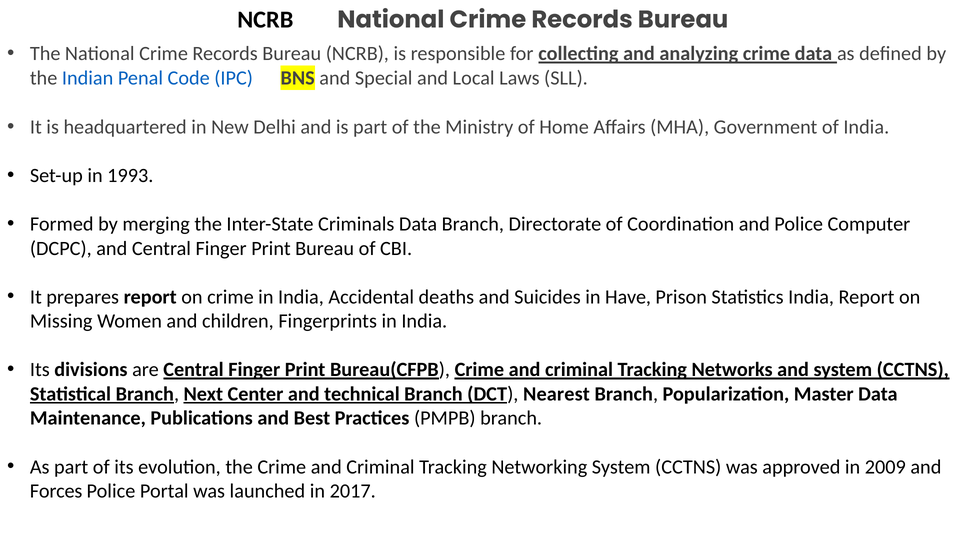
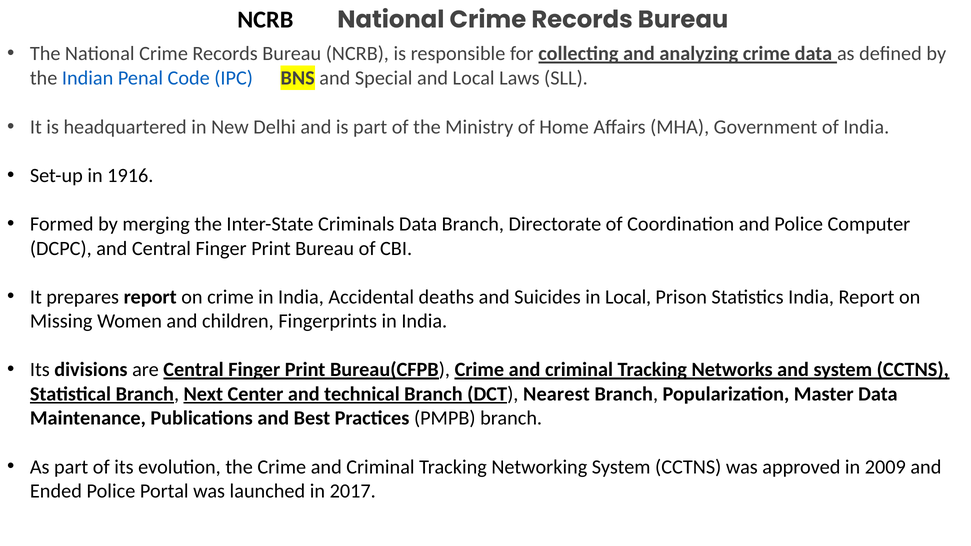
1993: 1993 -> 1916
in Have: Have -> Local
Forces: Forces -> Ended
